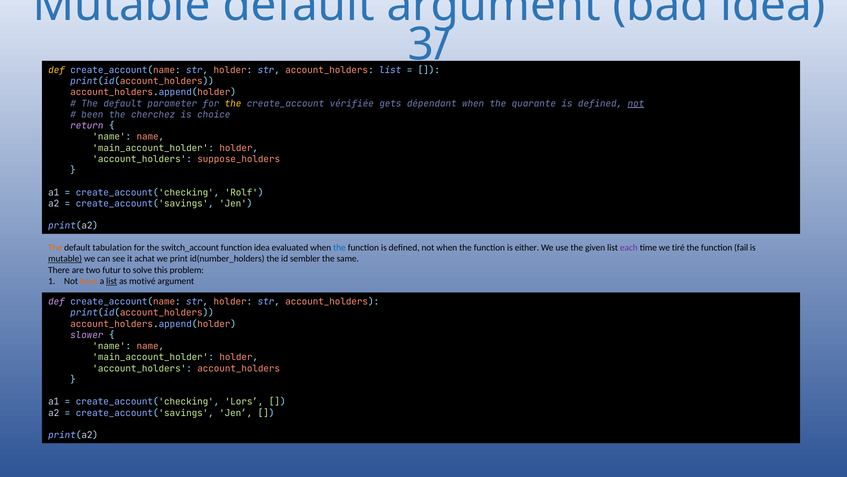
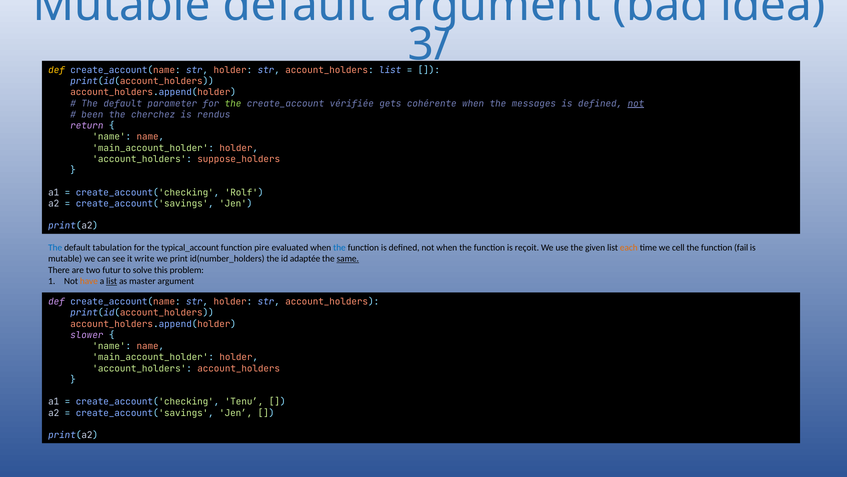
the at (233, 103) colour: yellow -> light green
dépendant: dépendant -> cohérente
quarante: quarante -> messages
choice: choice -> rendus
The at (55, 248) colour: orange -> blue
switch_account: switch_account -> typical_account
function idea: idea -> pire
either: either -> reçoit
each colour: purple -> orange
tiré: tiré -> cell
mutable at (65, 259) underline: present -> none
achat: achat -> write
sembler: sembler -> adaptée
same underline: none -> present
motivé: motivé -> master
Lors: Lors -> Tenu
